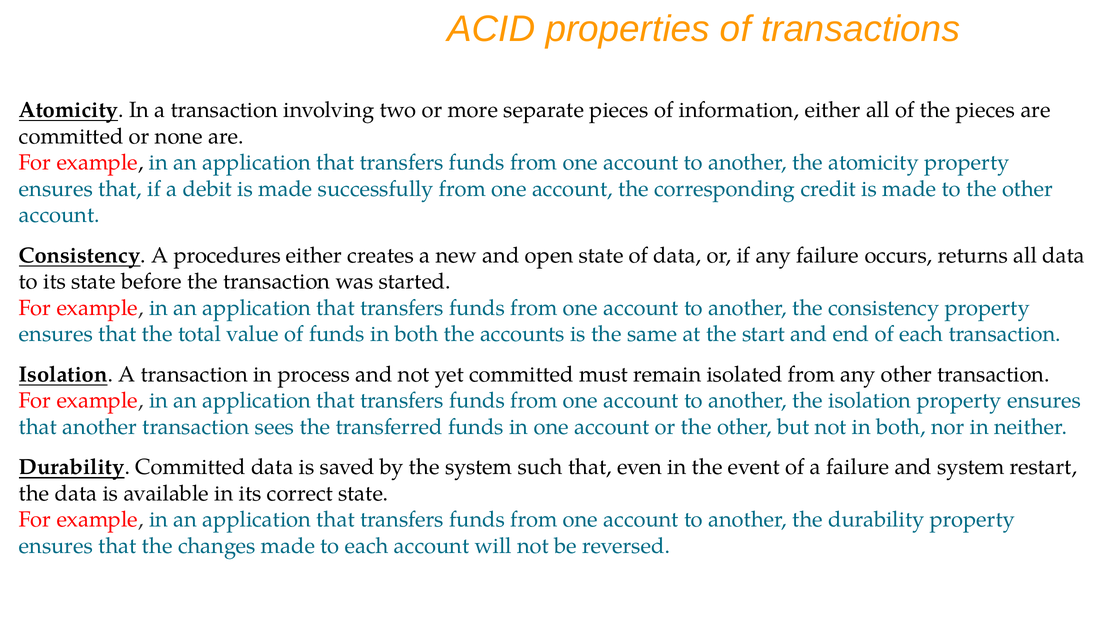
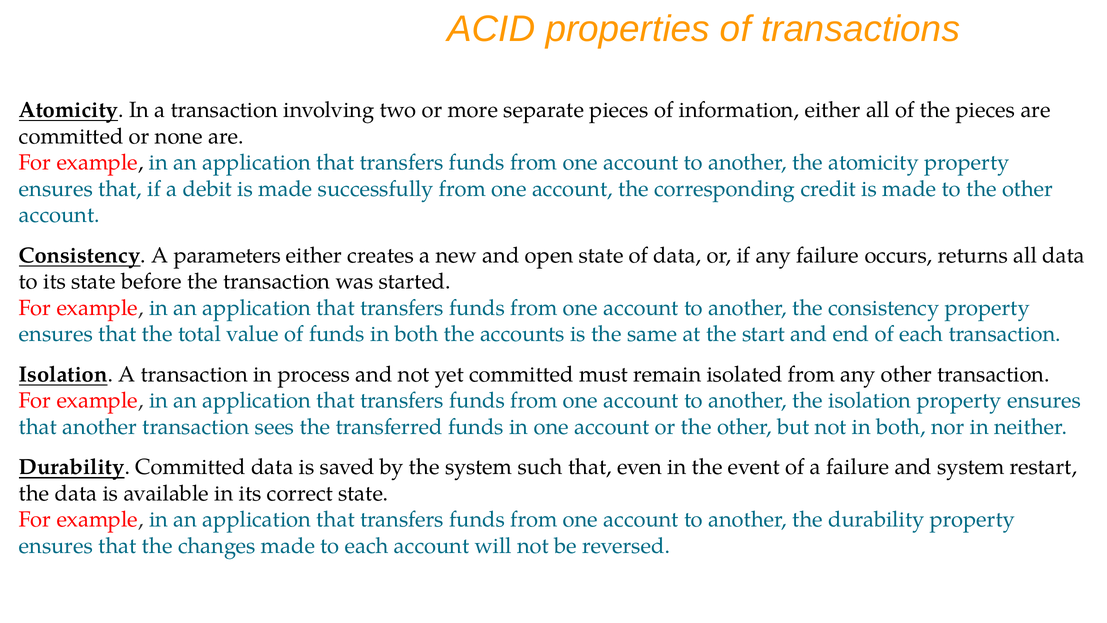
procedures: procedures -> parameters
